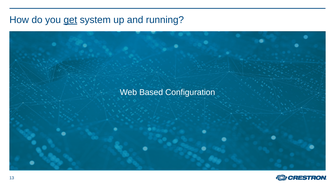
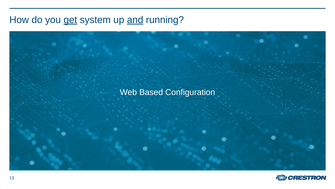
and underline: none -> present
